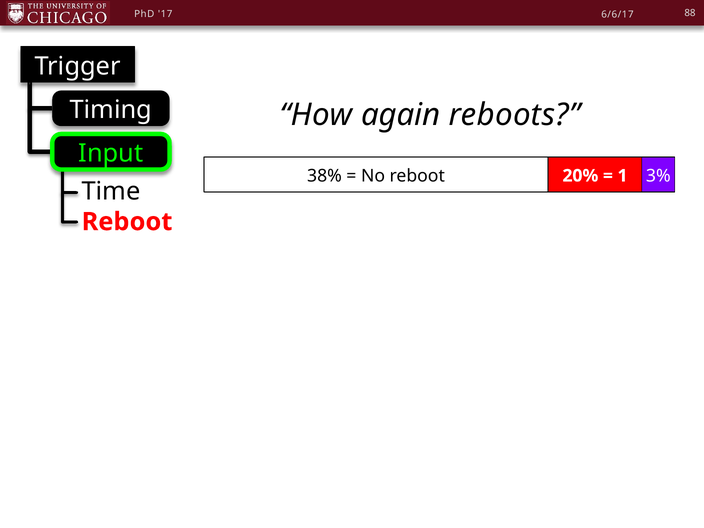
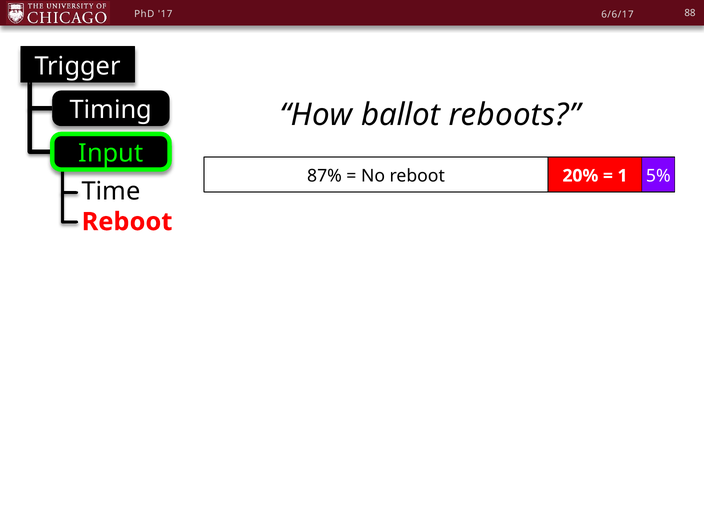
again: again -> ballot
38%: 38% -> 87%
3%: 3% -> 5%
